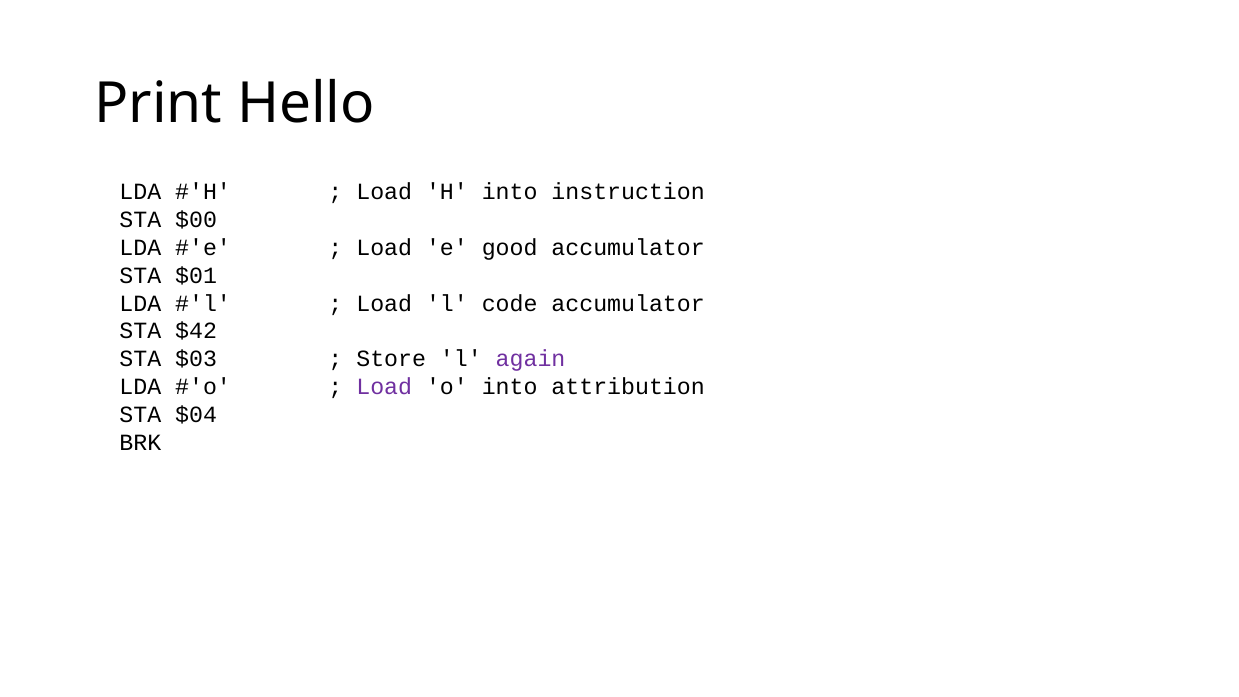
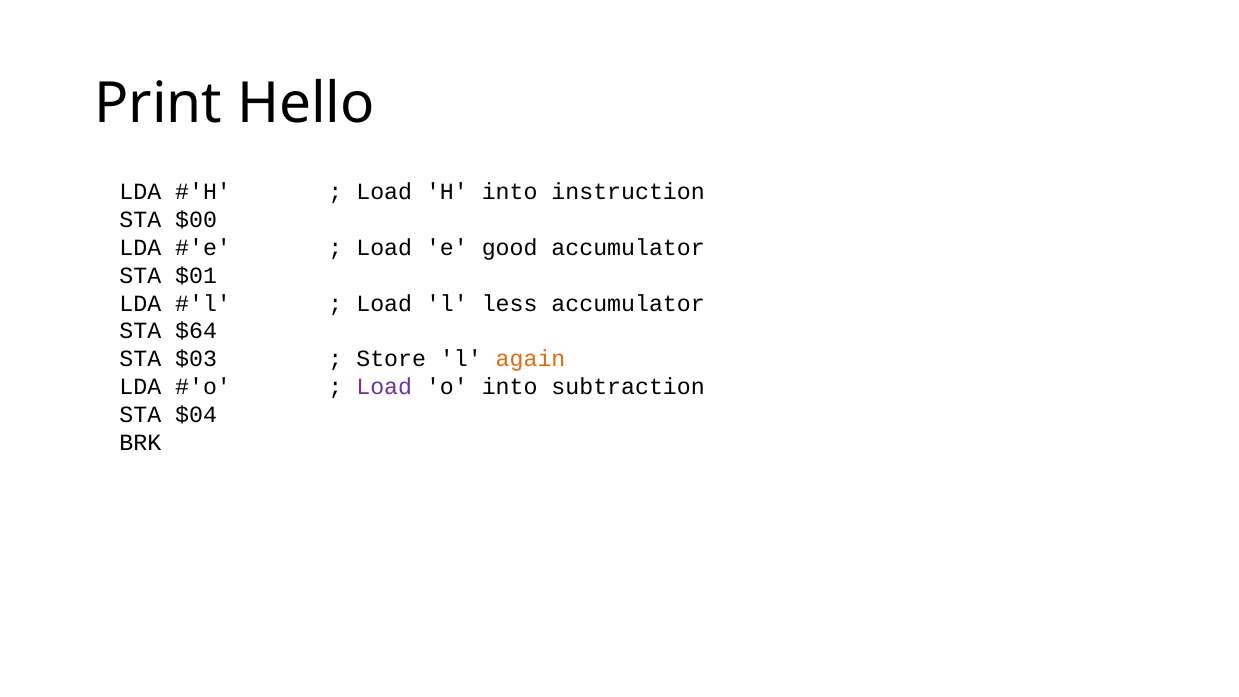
code: code -> less
$42: $42 -> $64
again colour: purple -> orange
attribution: attribution -> subtraction
